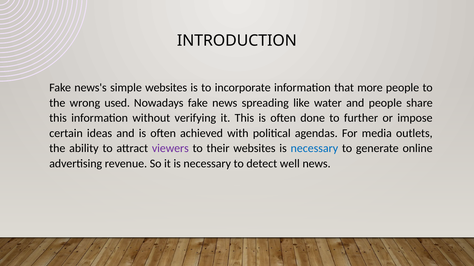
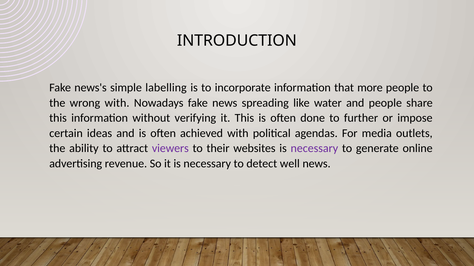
simple websites: websites -> labelling
wrong used: used -> with
necessary at (314, 149) colour: blue -> purple
